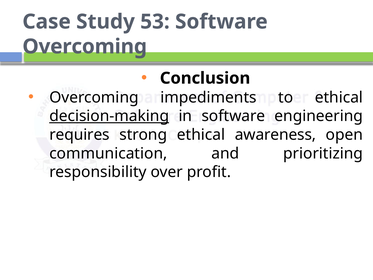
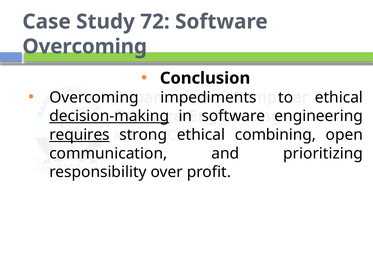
53: 53 -> 72
requires underline: none -> present
awareness: awareness -> combining
